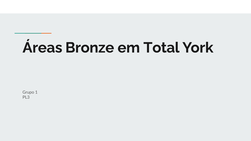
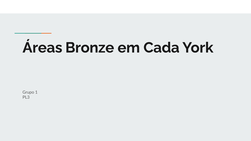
Total: Total -> Cada
